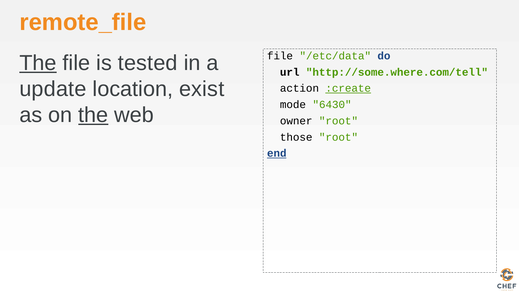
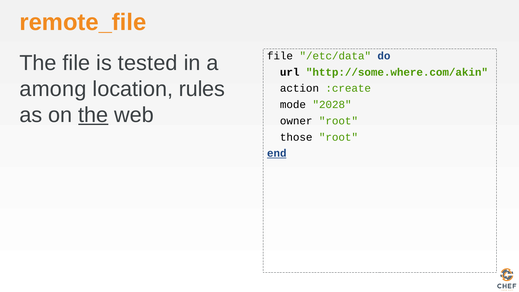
The at (38, 63) underline: present -> none
http://some.where.com/tell: http://some.where.com/tell -> http://some.where.com/akin
update: update -> among
exist: exist -> rules
:create underline: present -> none
6430: 6430 -> 2028
